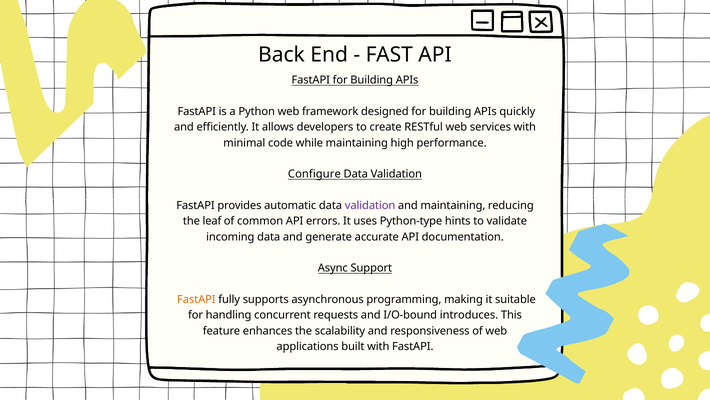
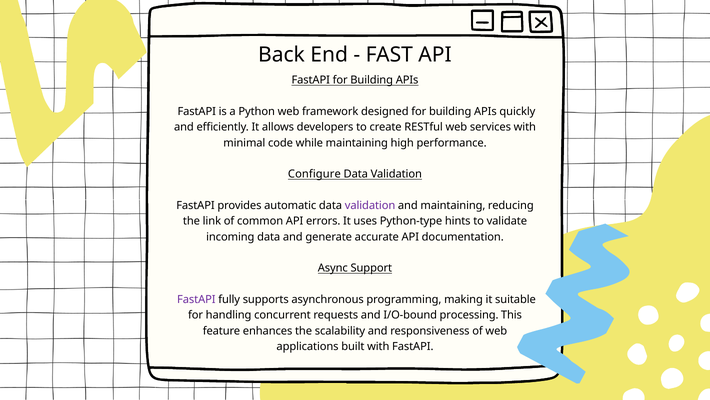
leaf: leaf -> link
FastAPI at (196, 299) colour: orange -> purple
introduces: introduces -> processing
